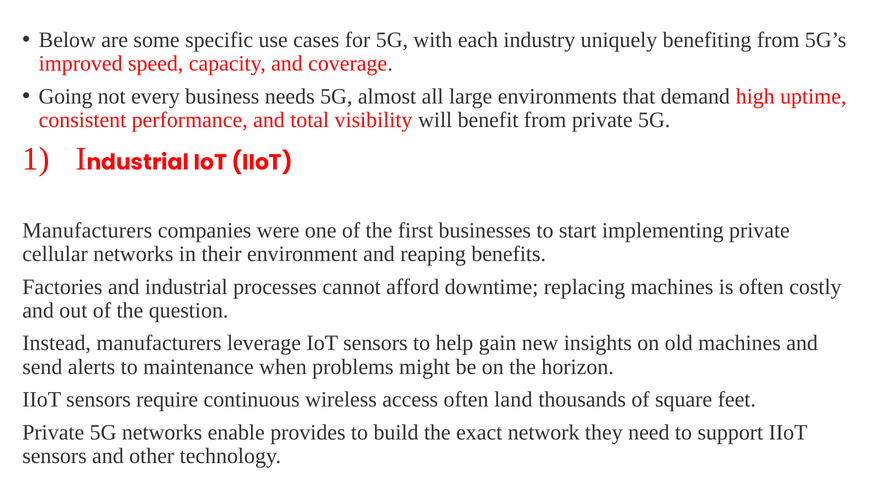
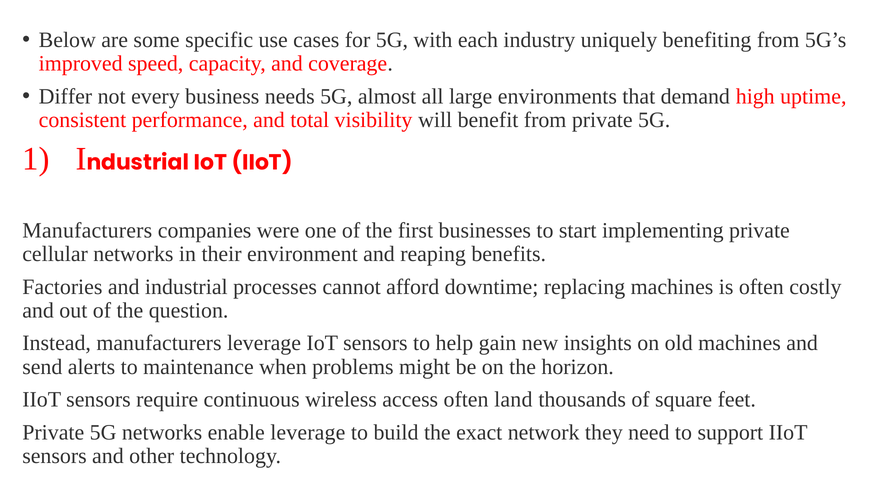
Going: Going -> Differ
enable provides: provides -> leverage
